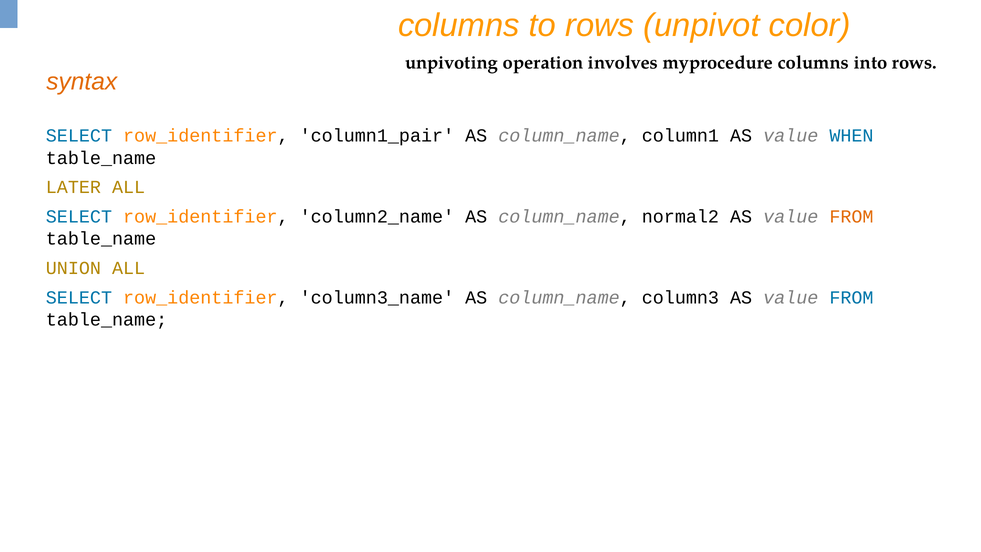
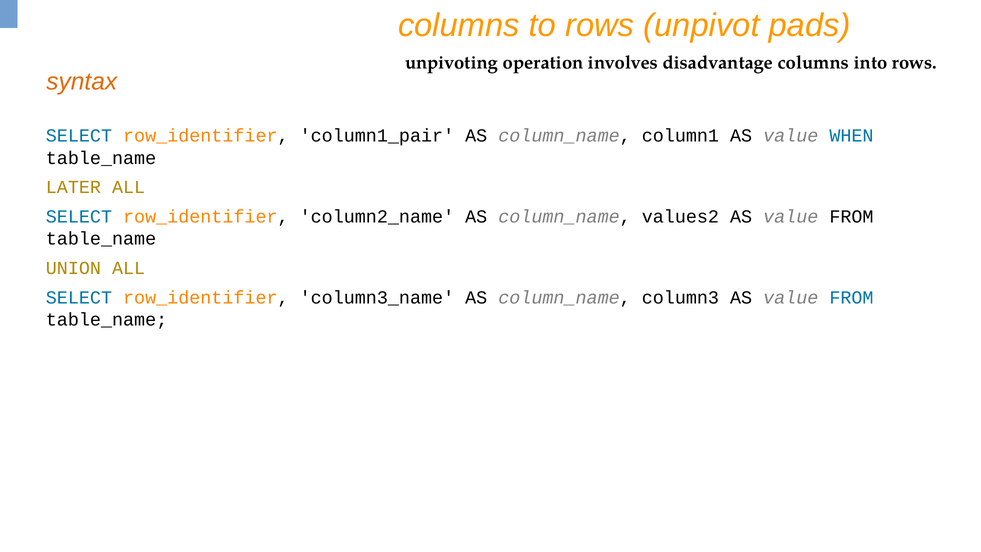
color: color -> pads
myprocedure: myprocedure -> disadvantage
normal2: normal2 -> values2
FROM at (851, 217) colour: orange -> black
